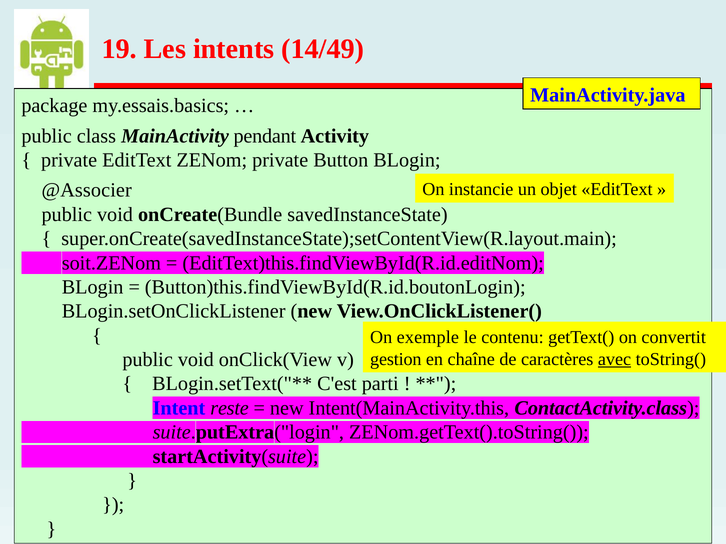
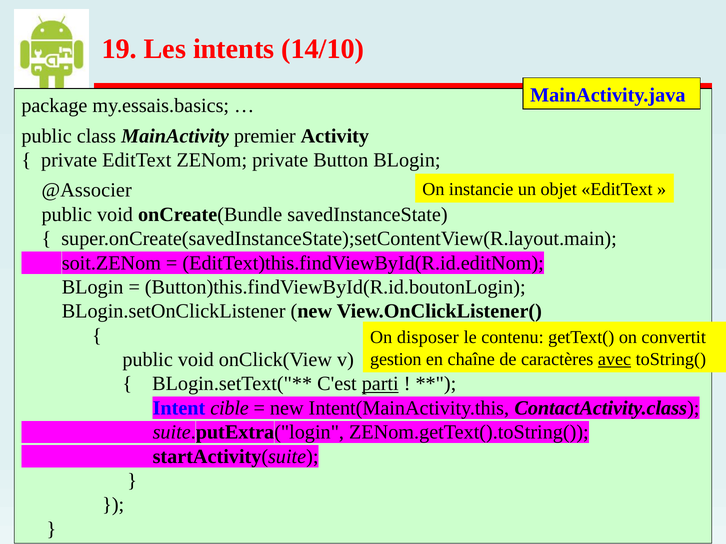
14/49: 14/49 -> 14/10
pendant: pendant -> premier
exemple: exemple -> disposer
parti underline: none -> present
reste: reste -> cible
